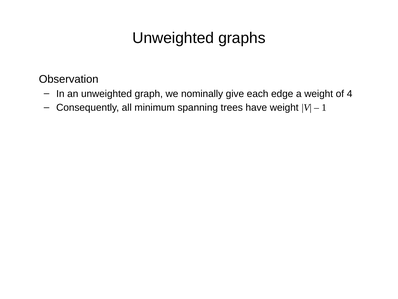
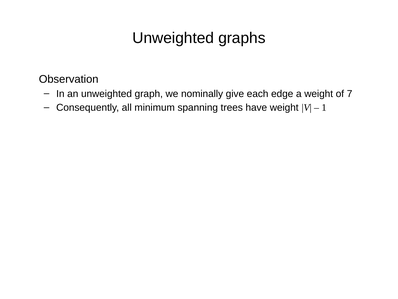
4: 4 -> 7
